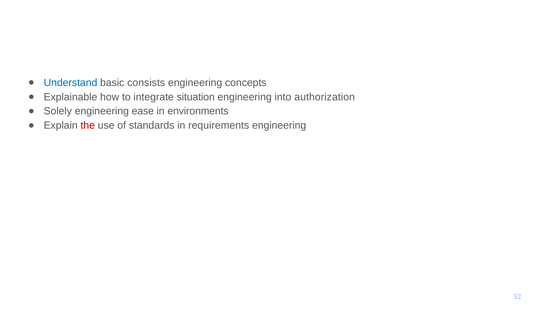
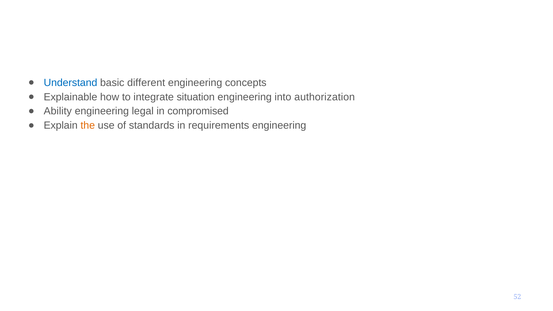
consists: consists -> different
Solely: Solely -> Ability
ease: ease -> legal
environments: environments -> compromised
the colour: red -> orange
